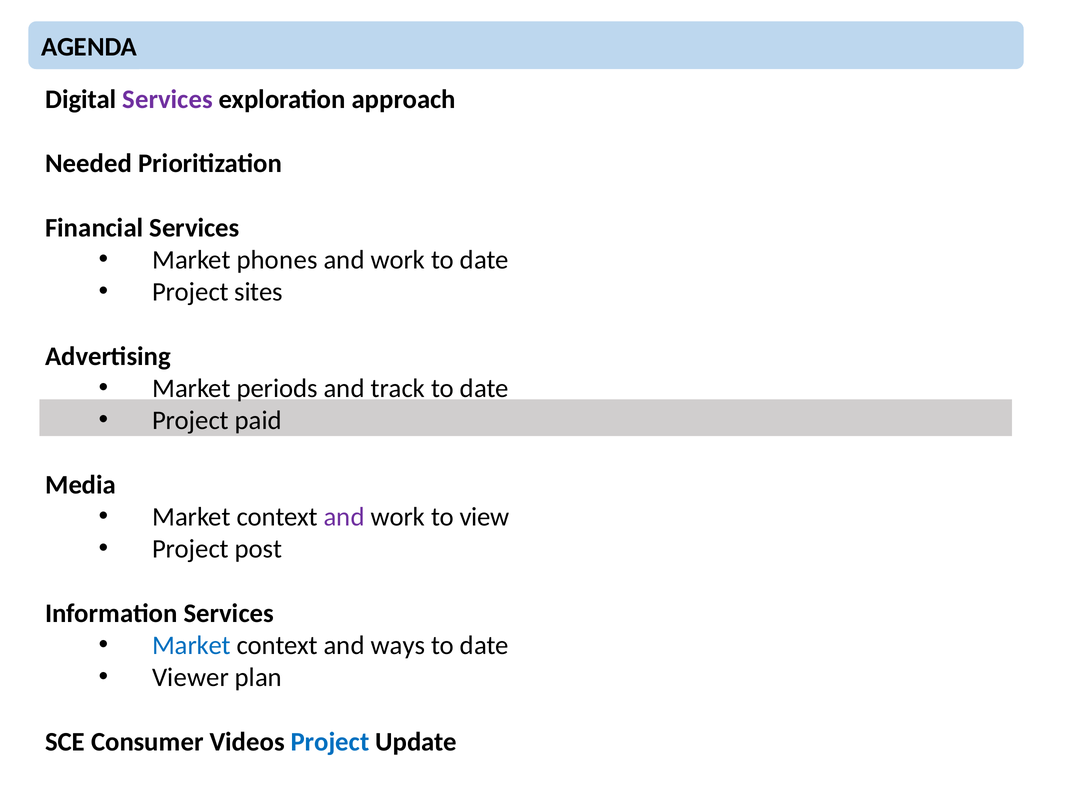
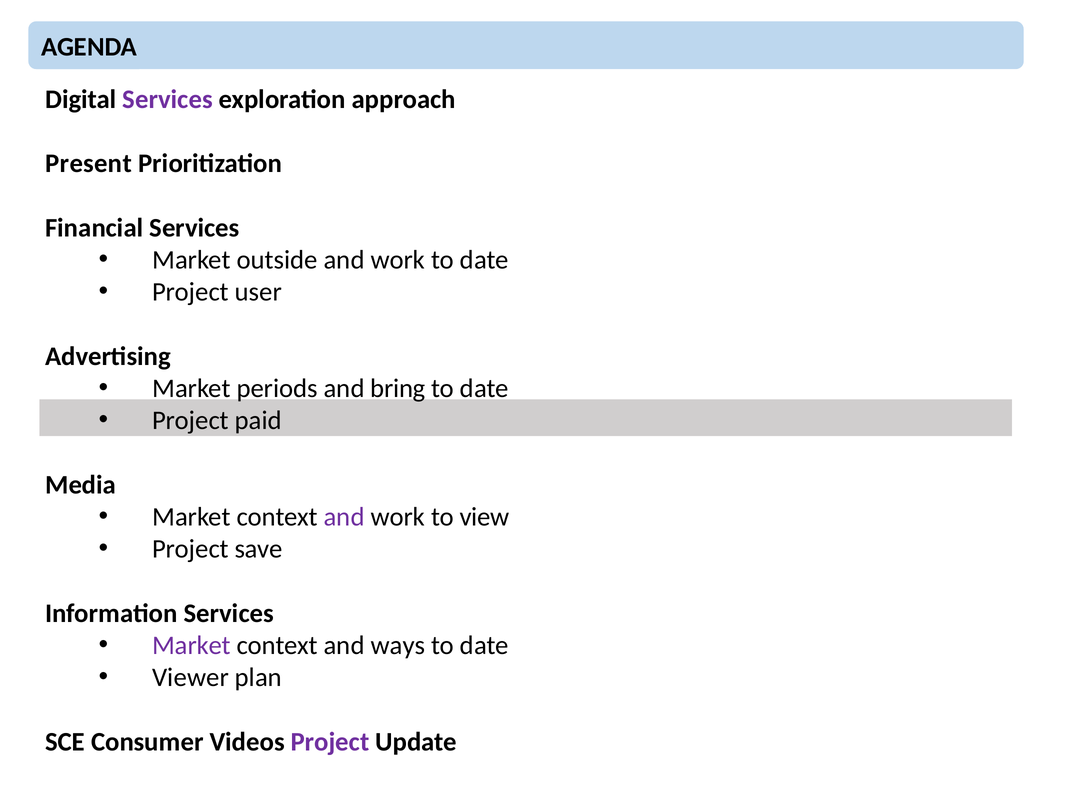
Needed: Needed -> Present
phones: phones -> outside
sites: sites -> user
track: track -> bring
post: post -> save
Market at (191, 645) colour: blue -> purple
Project at (330, 741) colour: blue -> purple
